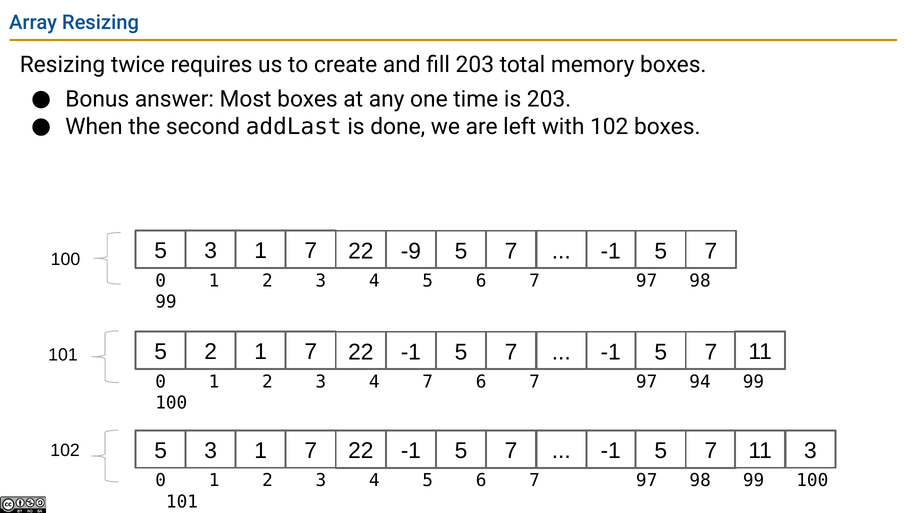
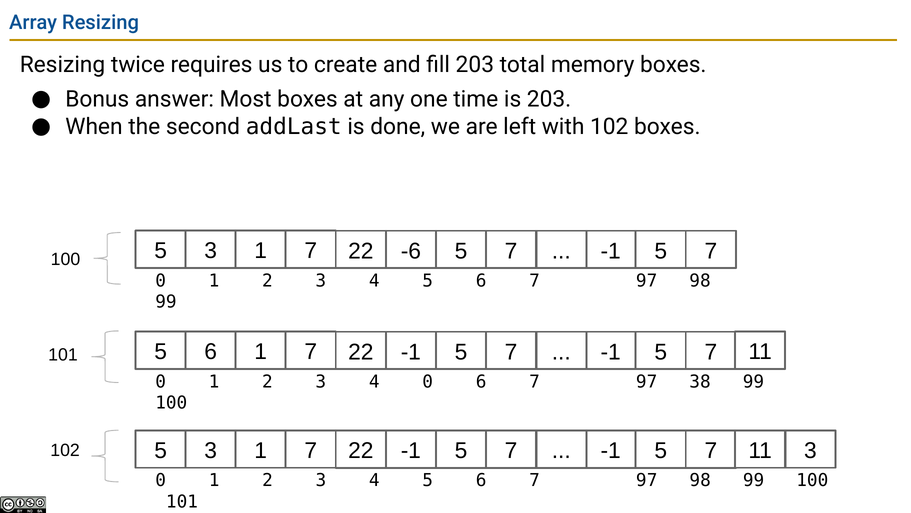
-9: -9 -> -6
2 at (211, 351): 2 -> 6
4 7: 7 -> 0
94: 94 -> 38
